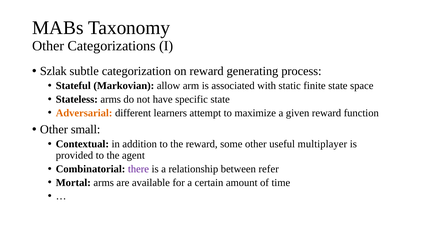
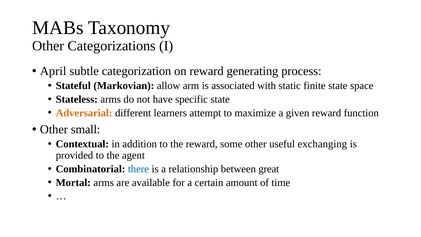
Szlak: Szlak -> April
multiplayer: multiplayer -> exchanging
there colour: purple -> blue
refer: refer -> great
